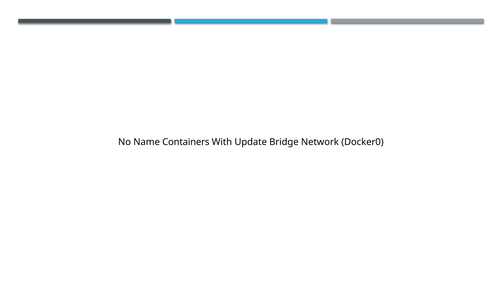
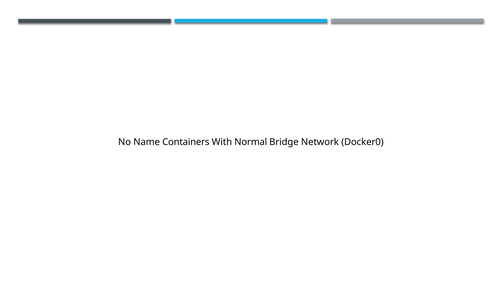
Update: Update -> Normal
